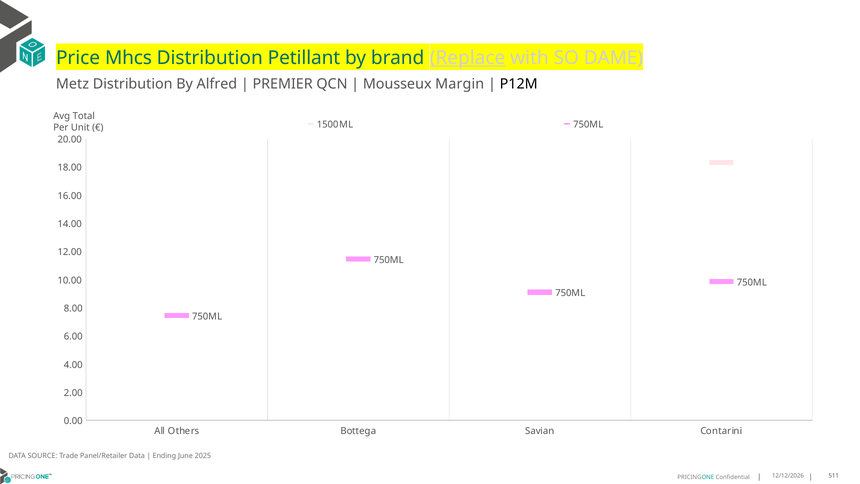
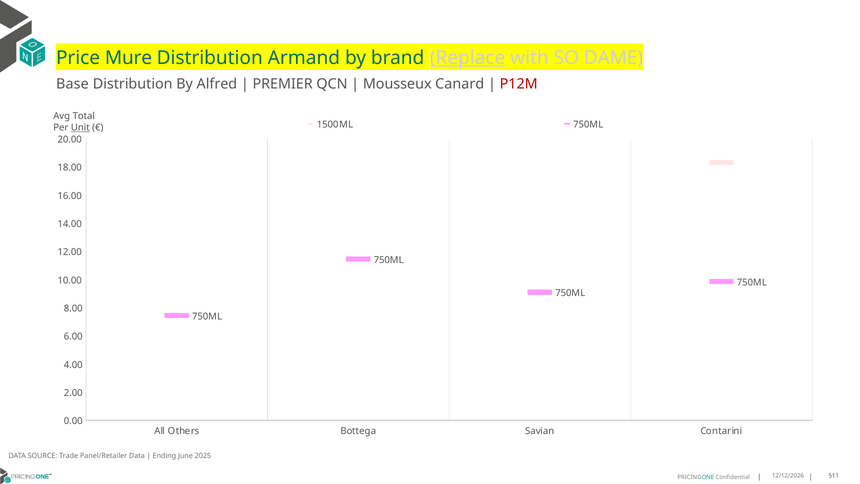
Mhcs: Mhcs -> Mure
Petillant: Petillant -> Armand
Metz: Metz -> Base
Margin: Margin -> Canard
P12M colour: black -> red
Unit underline: none -> present
